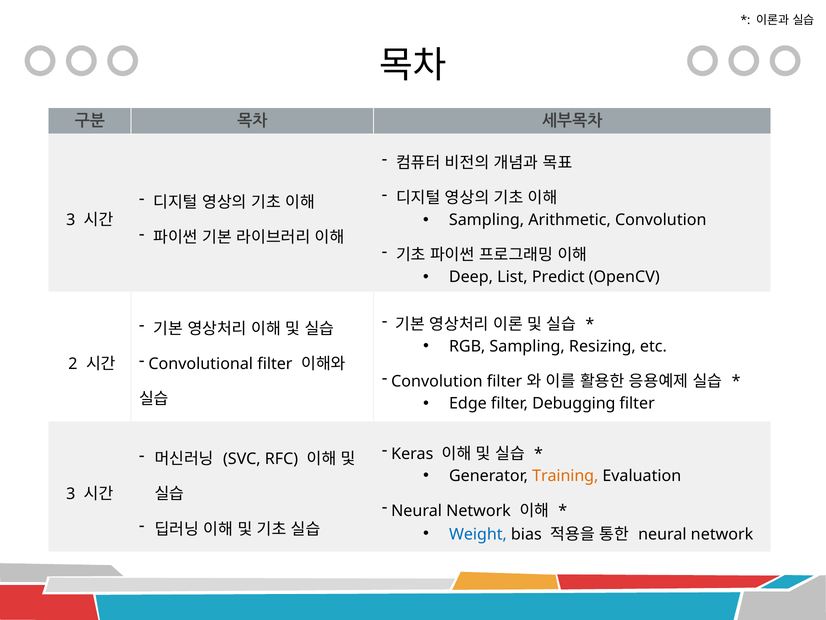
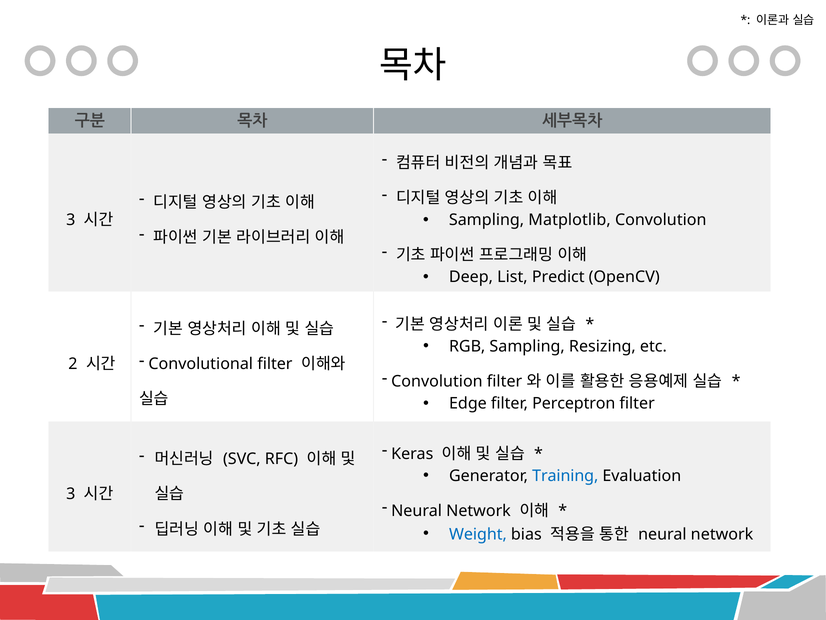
Arithmetic: Arithmetic -> Matplotlib
Debugging: Debugging -> Perceptron
Training colour: orange -> blue
